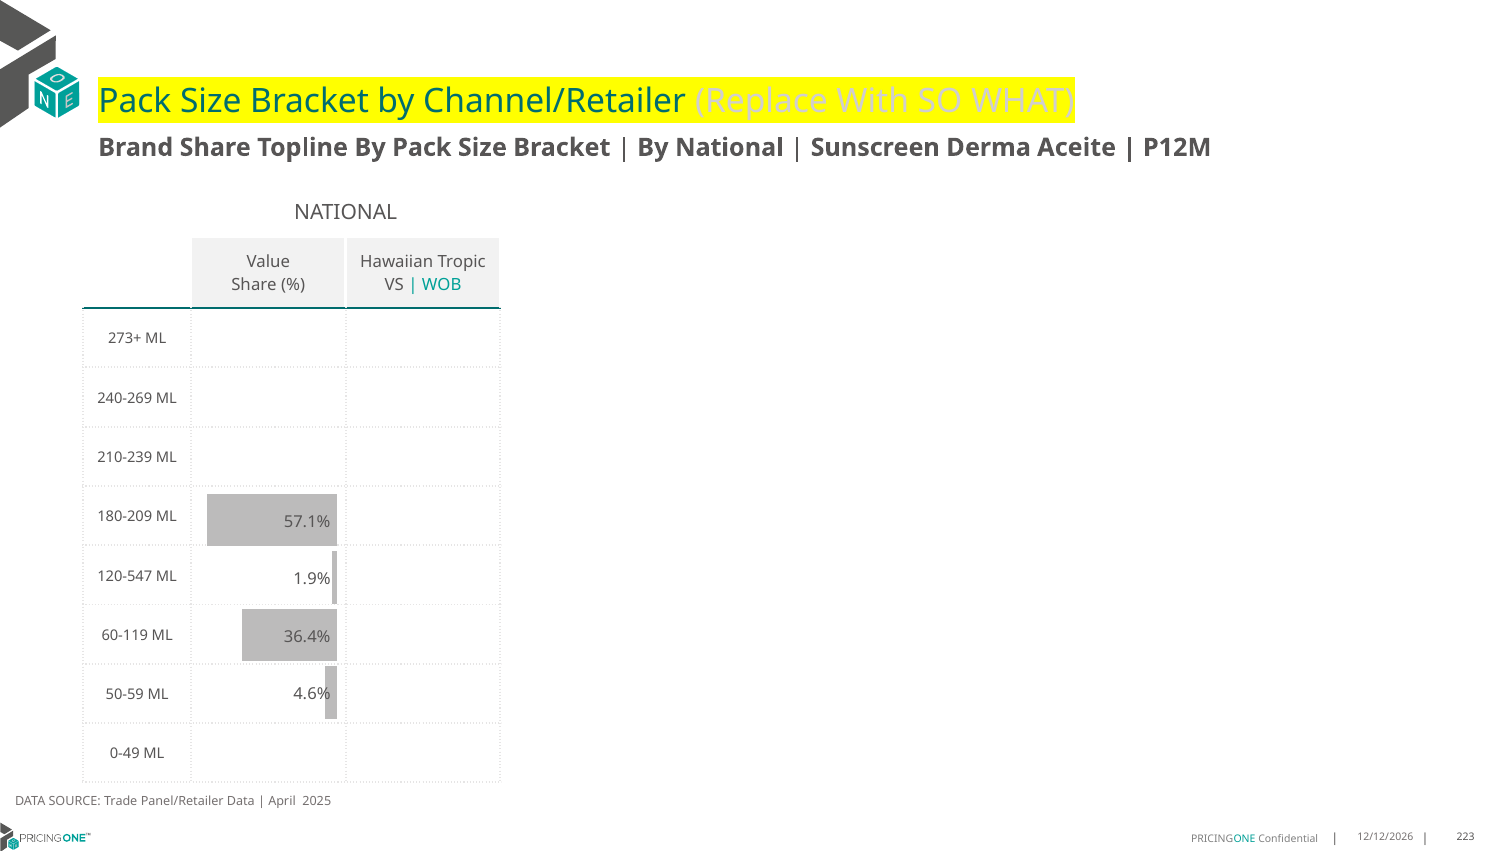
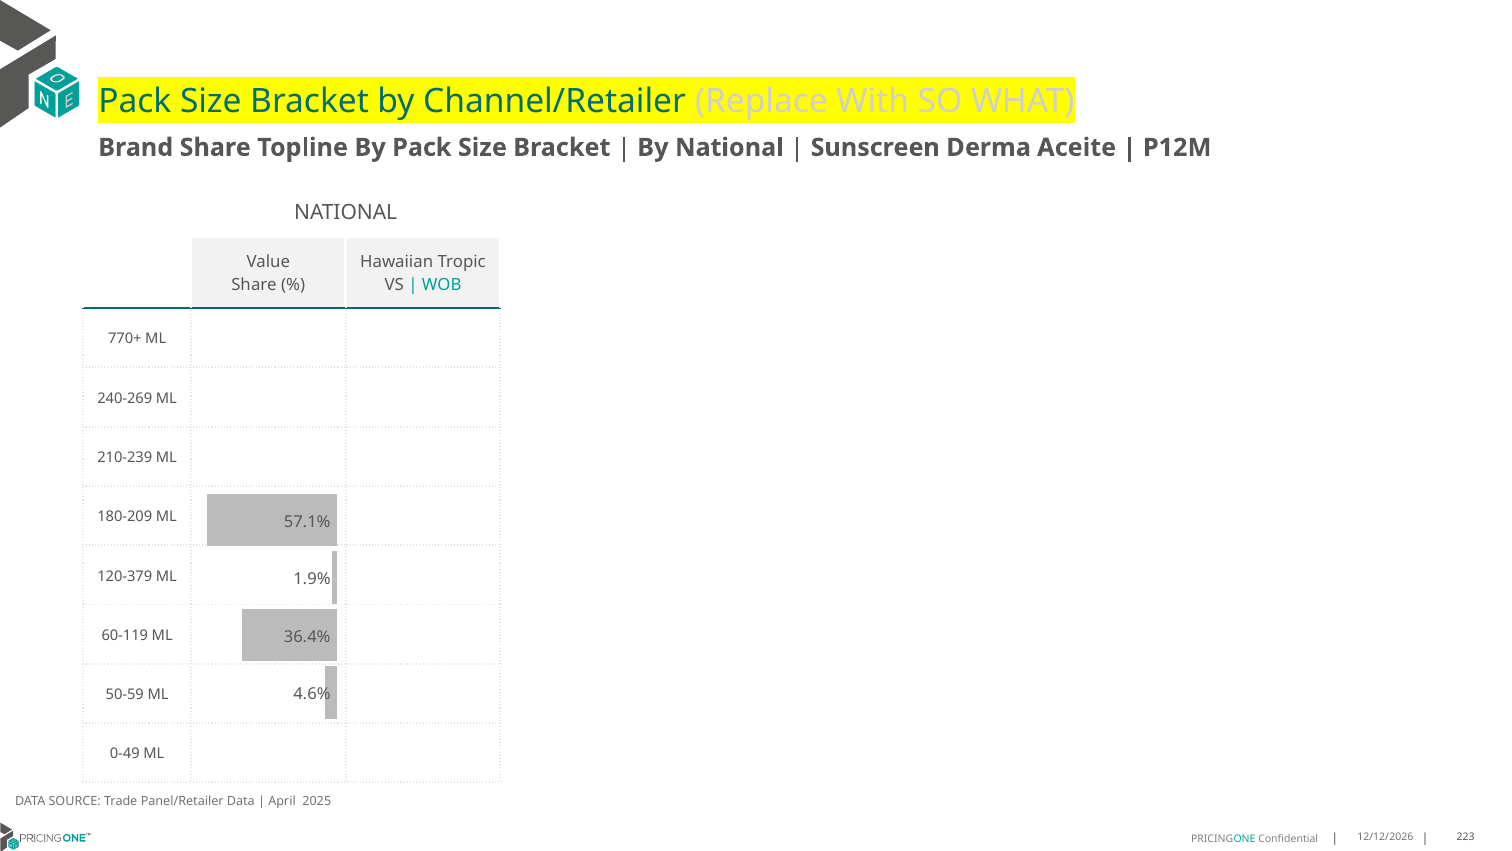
273+: 273+ -> 770+
120-547: 120-547 -> 120-379
